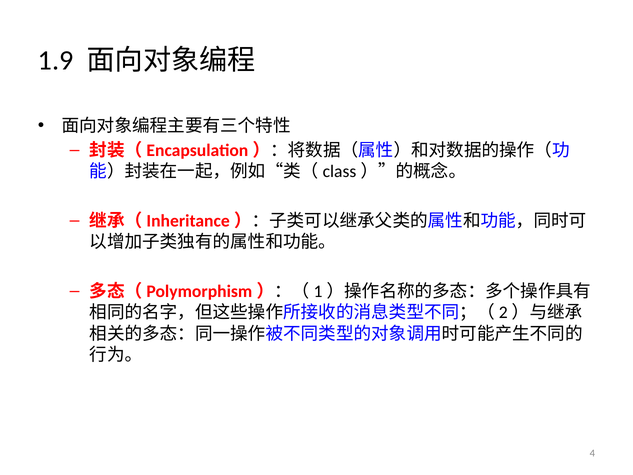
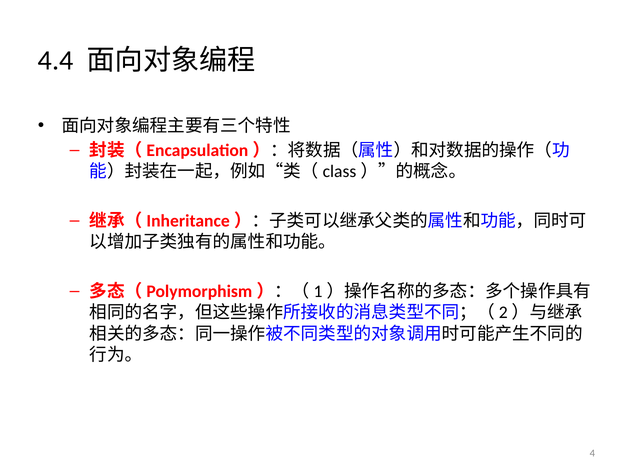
1.9: 1.9 -> 4.4
